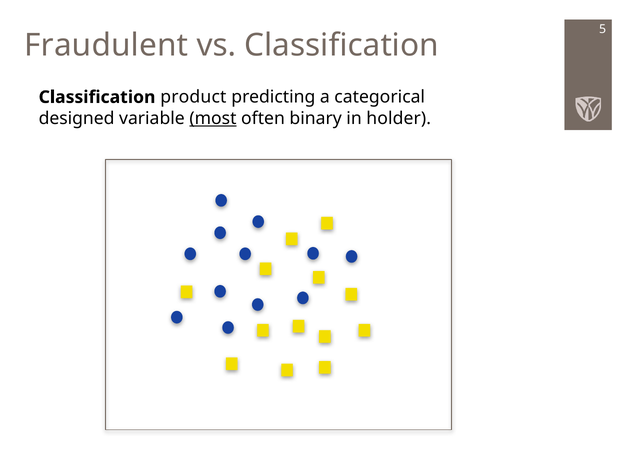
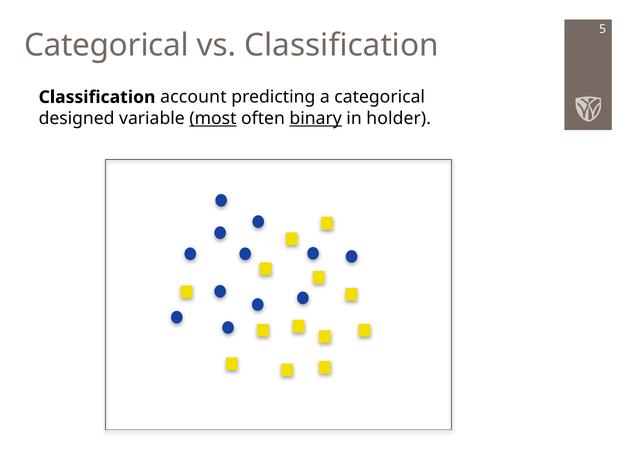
Fraudulent at (106, 45): Fraudulent -> Categorical
product: product -> account
binary underline: none -> present
